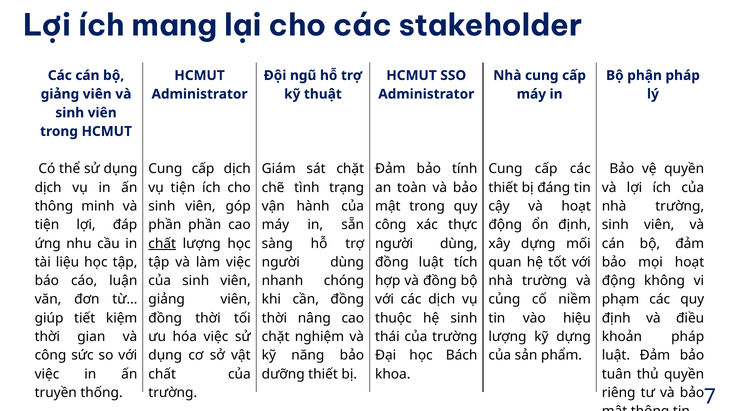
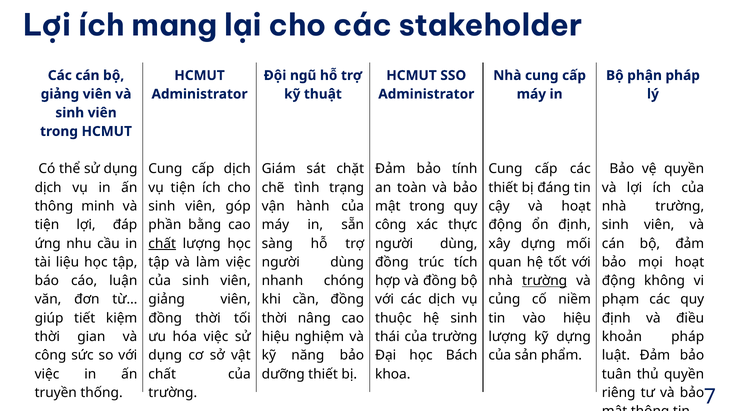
phần phần: phần -> bằng
đồng luật: luật -> trúc
trường at (545, 281) underline: none -> present
chặt at (276, 337): chặt -> hiệu
